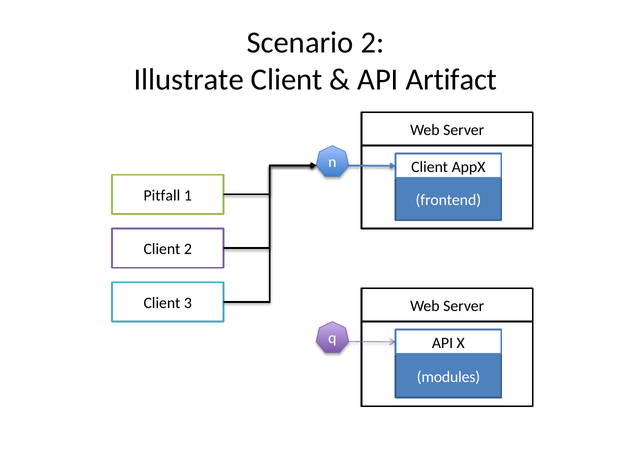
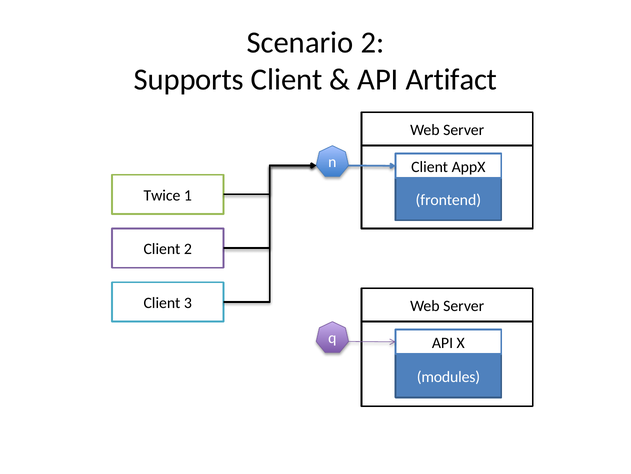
Illustrate: Illustrate -> Supports
Pitfall: Pitfall -> Twice
